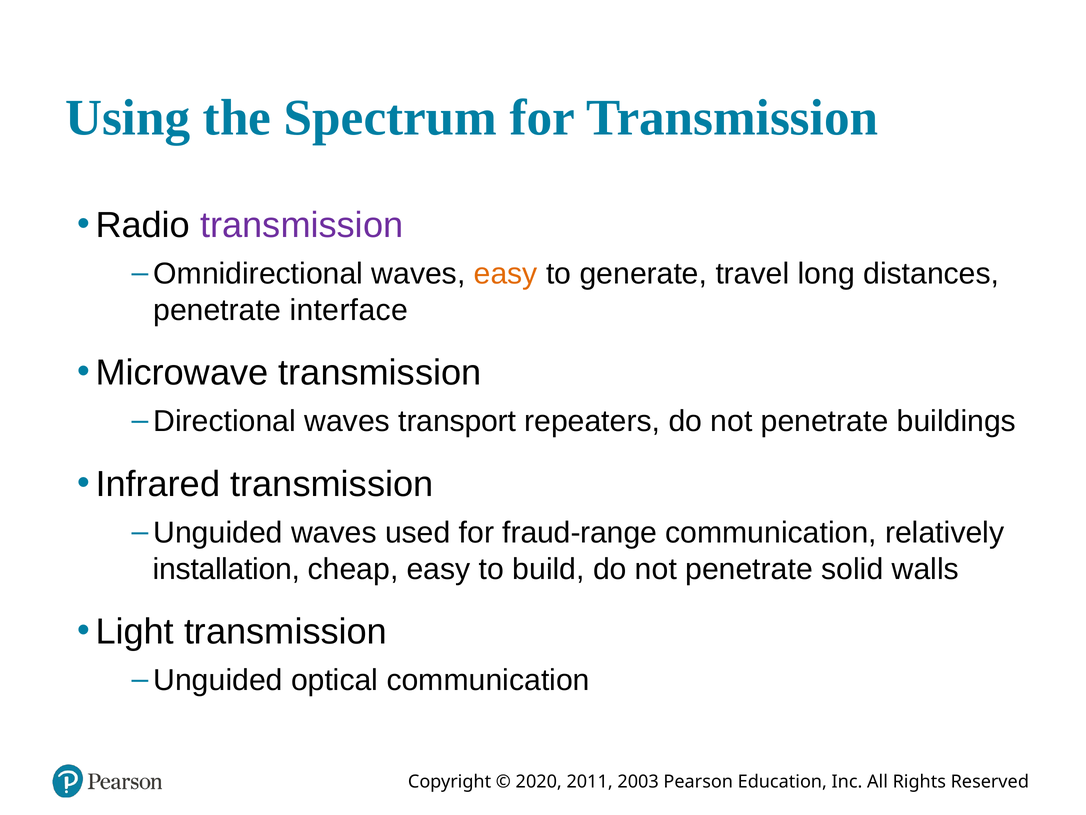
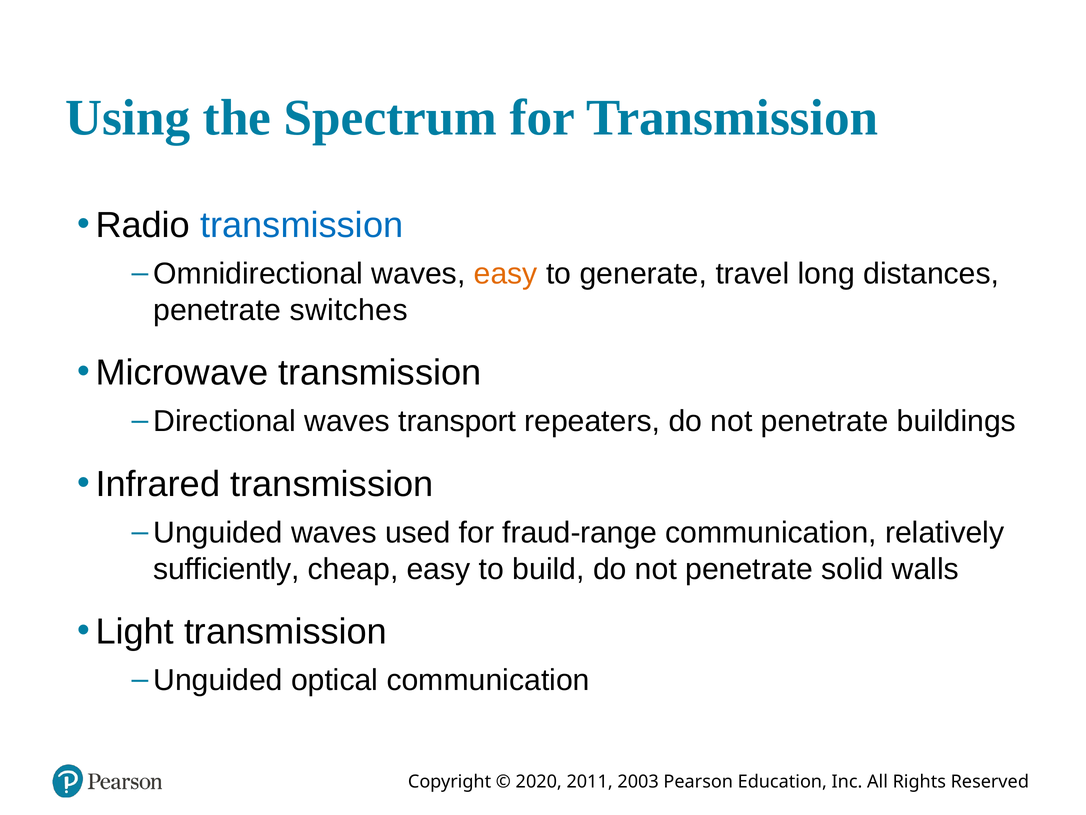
transmission at (302, 225) colour: purple -> blue
interface: interface -> switches
installation: installation -> sufficiently
